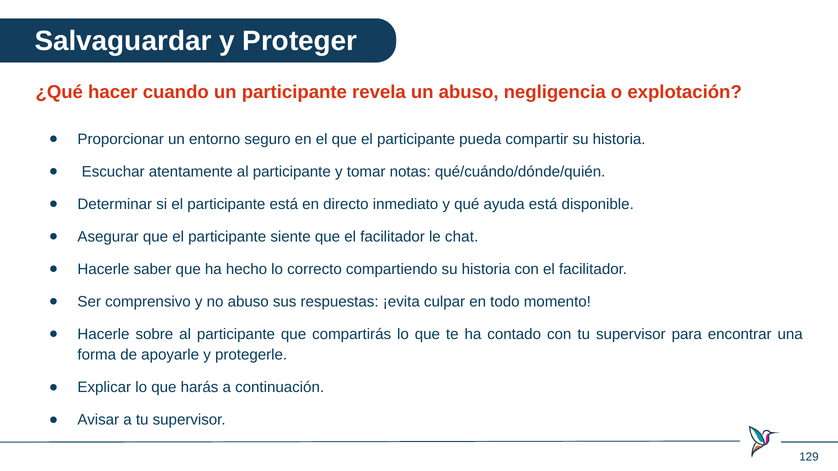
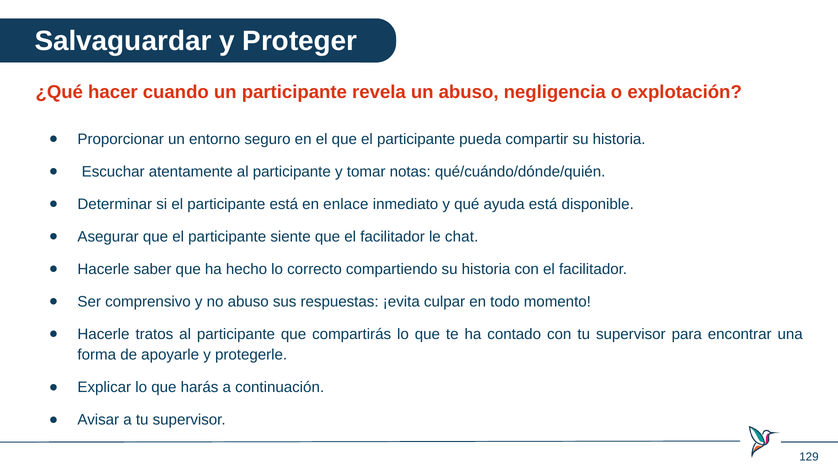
directo: directo -> enlace
sobre: sobre -> tratos
